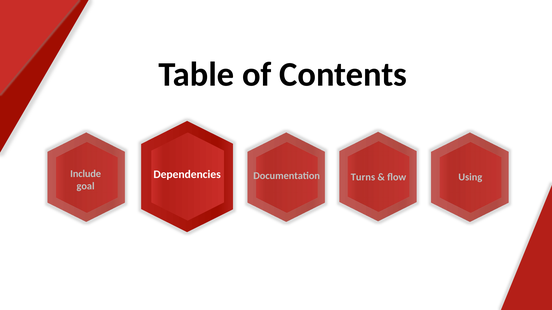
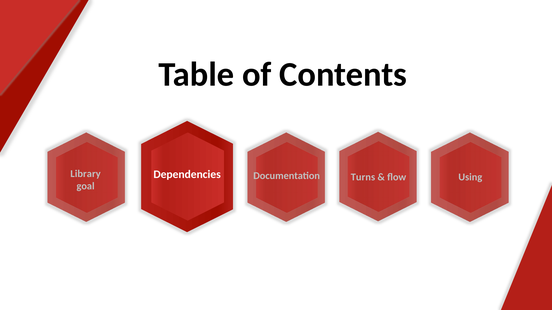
Include: Include -> Library
